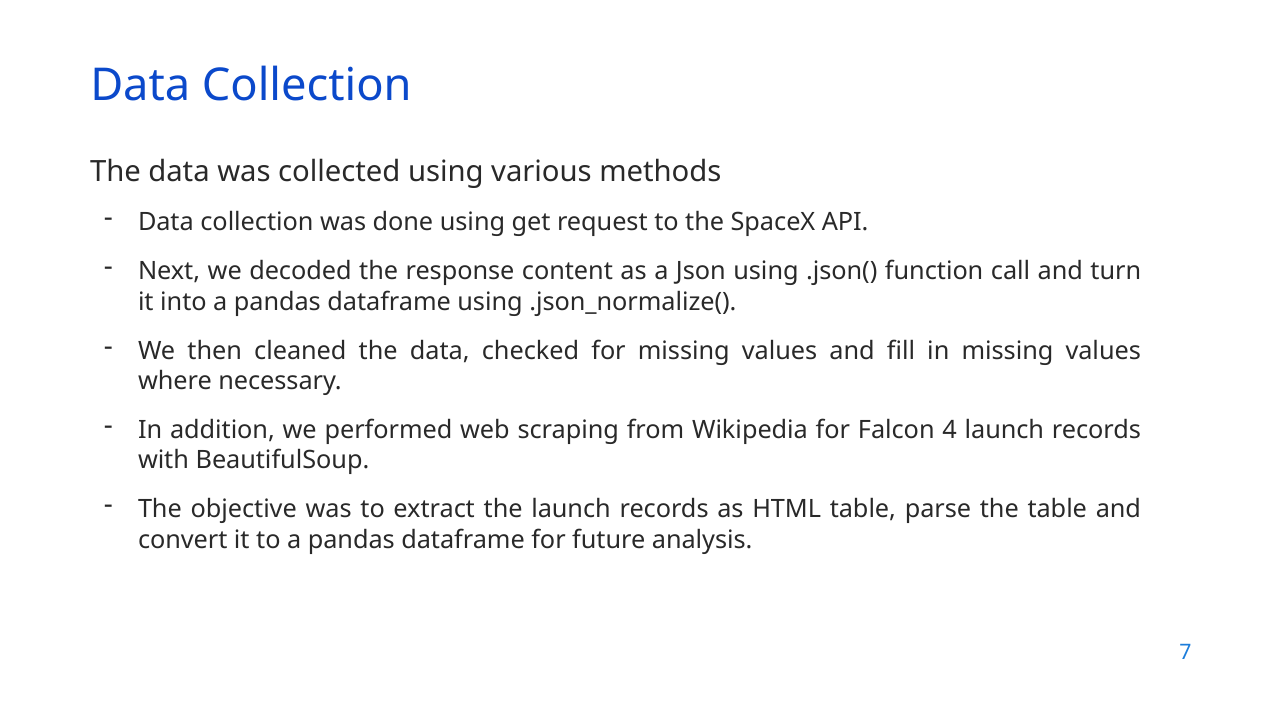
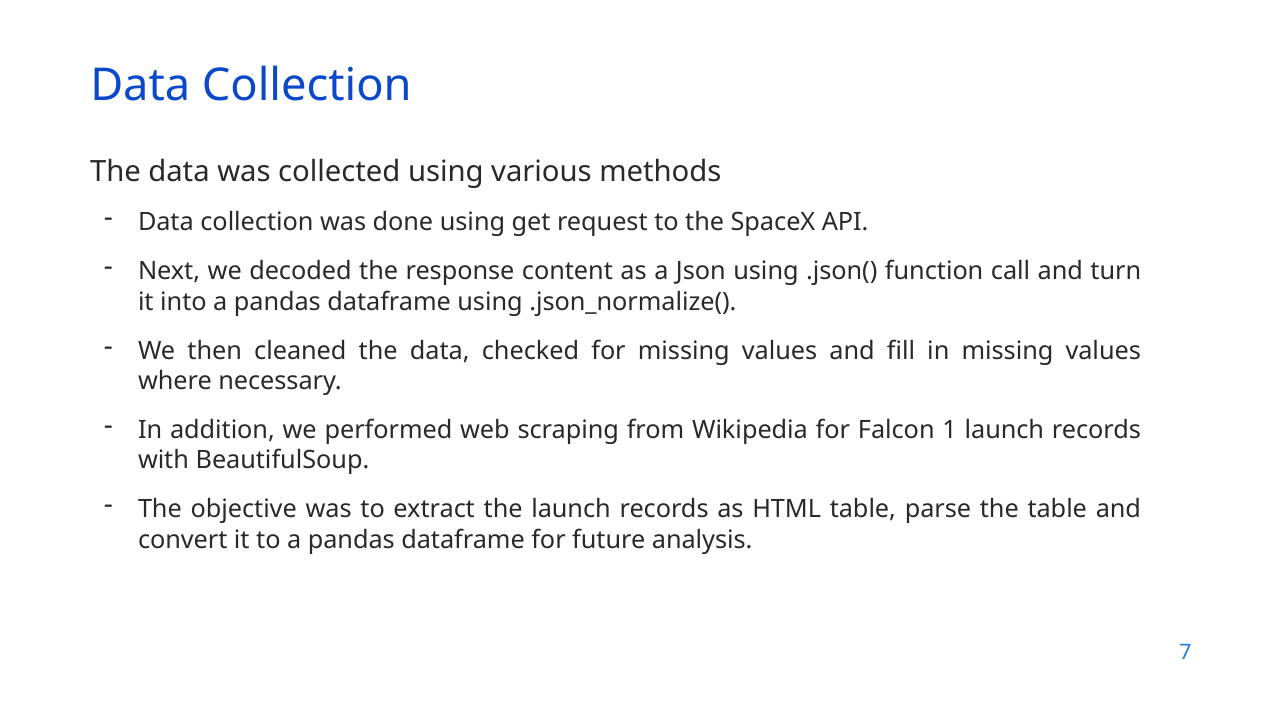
4: 4 -> 1
